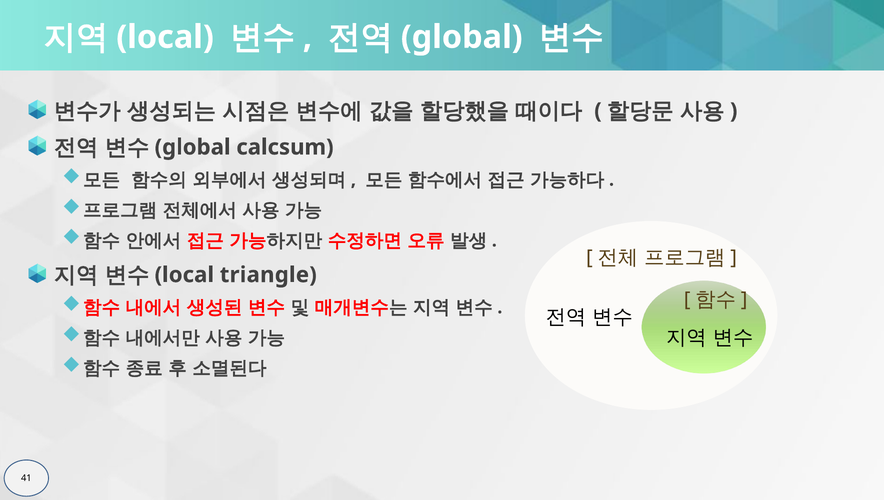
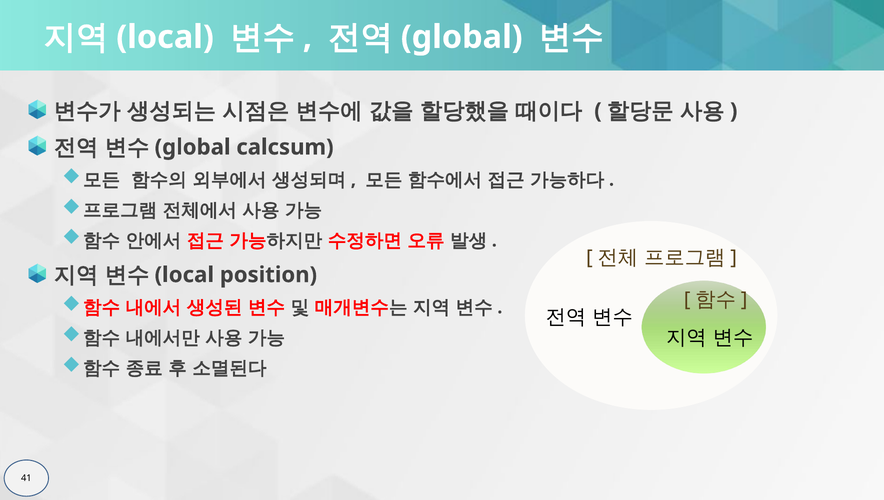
triangle: triangle -> position
